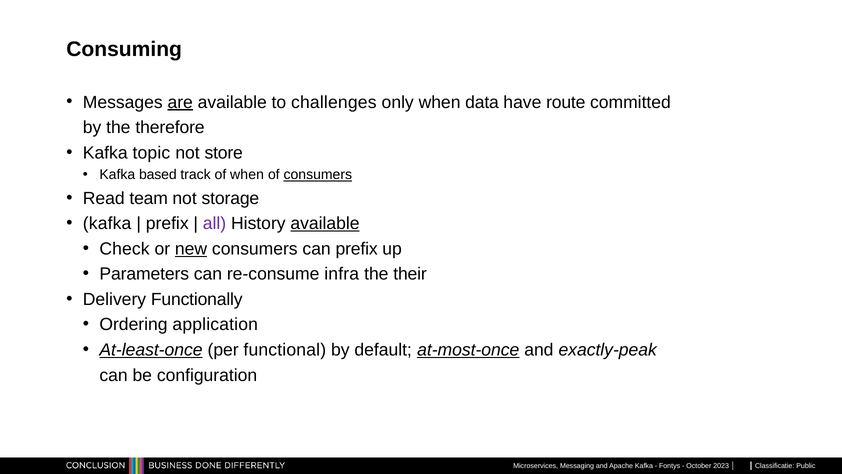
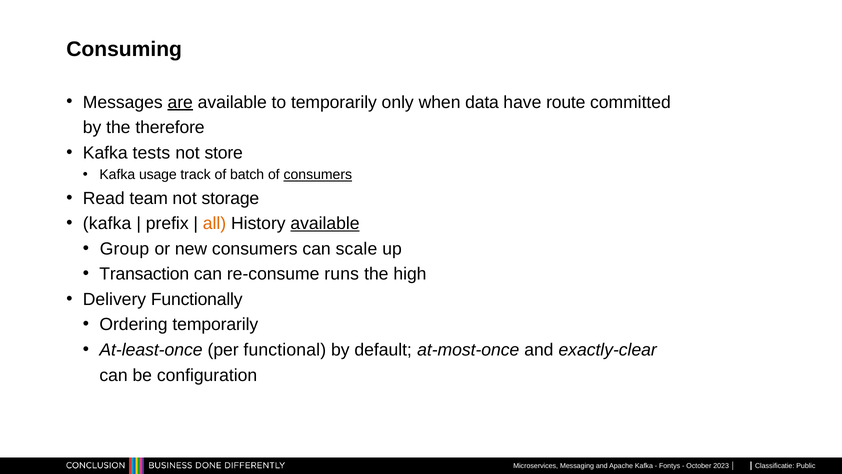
to challenges: challenges -> temporarily
topic: topic -> tests
based: based -> usage
of when: when -> batch
all colour: purple -> orange
Check: Check -> Group
new underline: present -> none
can prefix: prefix -> scale
Parameters: Parameters -> Transaction
infra: infra -> runs
their: their -> high
Ordering application: application -> temporarily
At-least-once underline: present -> none
at-most-once underline: present -> none
exactly-peak: exactly-peak -> exactly-clear
